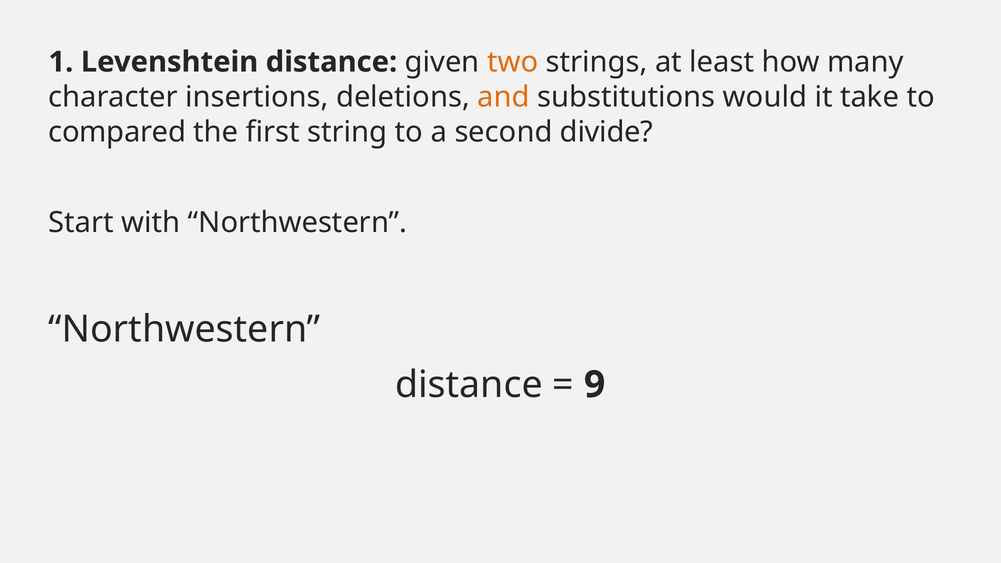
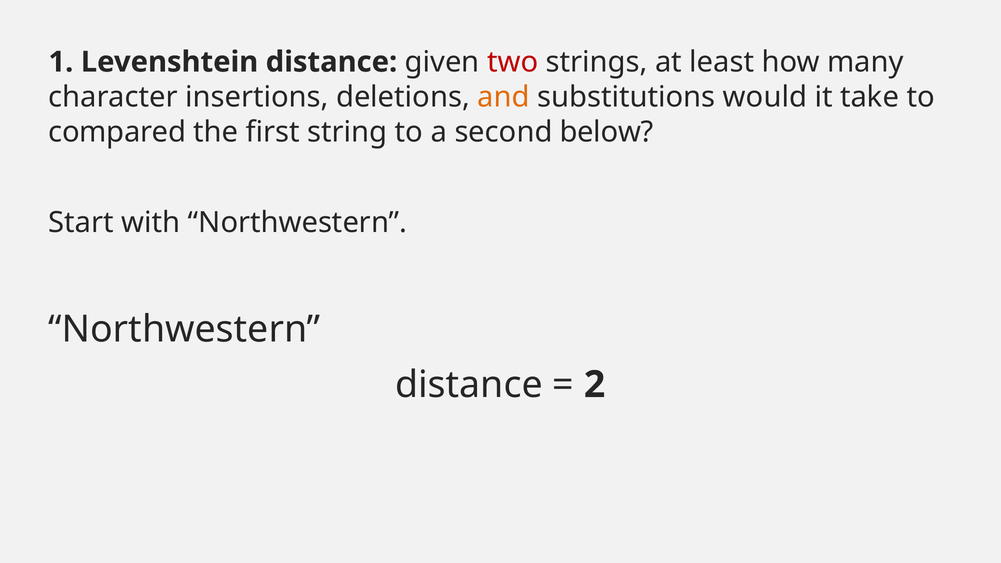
two colour: orange -> red
divide: divide -> below
9: 9 -> 2
